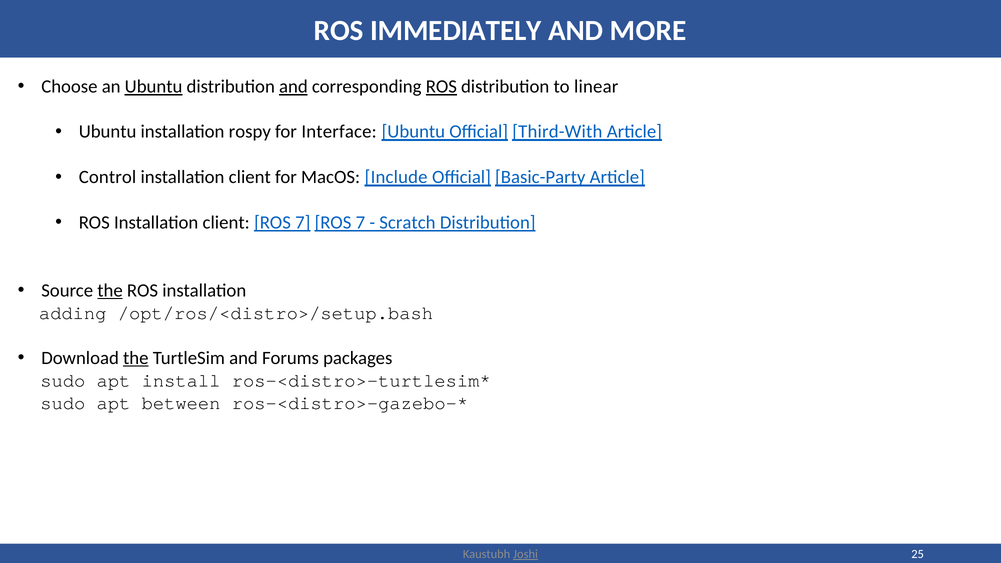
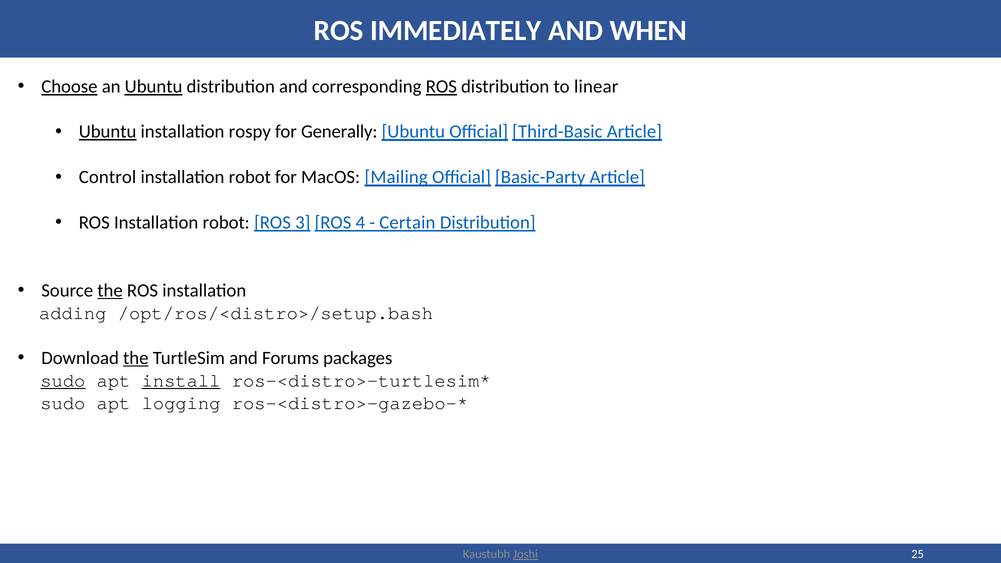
MORE: MORE -> WHEN
Choose underline: none -> present
and at (293, 87) underline: present -> none
Ubuntu at (108, 132) underline: none -> present
Interface: Interface -> Generally
Third-With: Third-With -> Third-Basic
client at (250, 177): client -> robot
Include: Include -> Mailing
ROS Installation client: client -> robot
7 at (303, 223): 7 -> 3
7 at (360, 223): 7 -> 4
Scratch: Scratch -> Certain
sudo at (63, 381) underline: none -> present
install underline: none -> present
between: between -> logging
